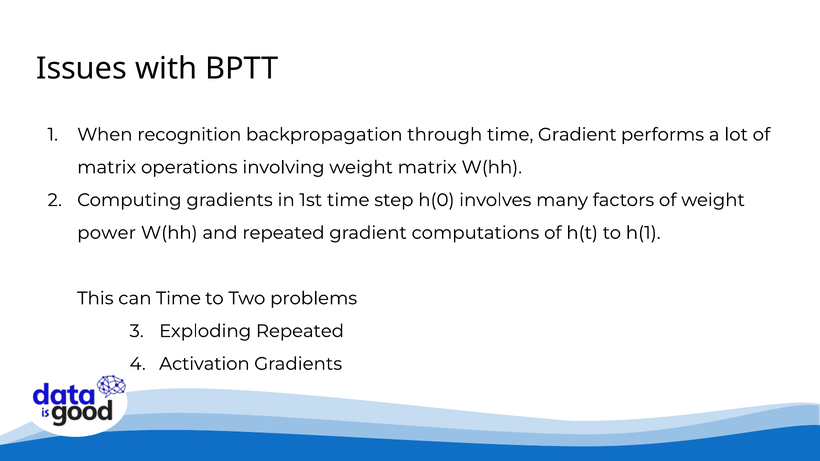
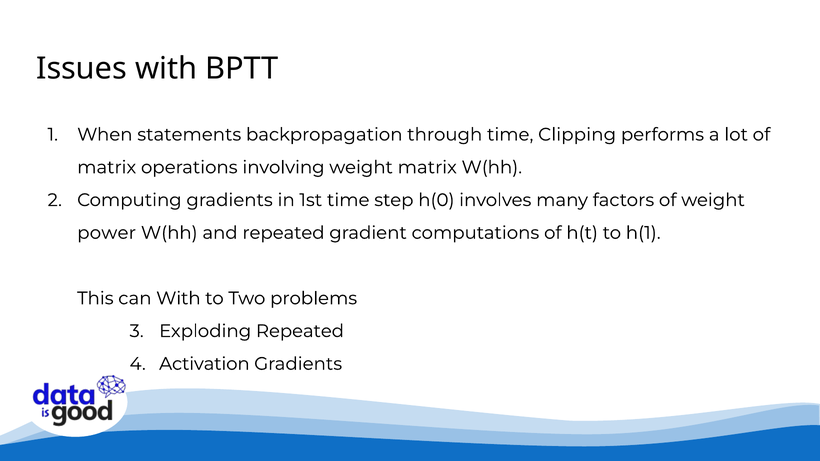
recognition: recognition -> statements
time Gradient: Gradient -> Clipping
can Time: Time -> With
